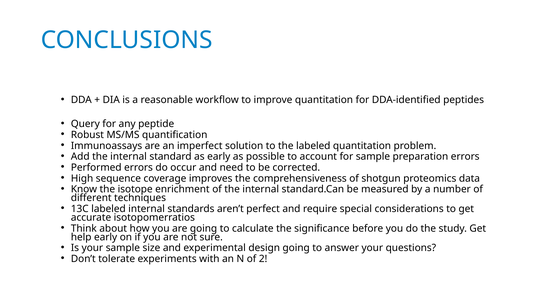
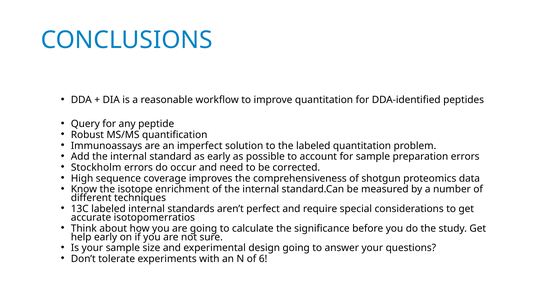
Performed: Performed -> Stockholm
2: 2 -> 6
